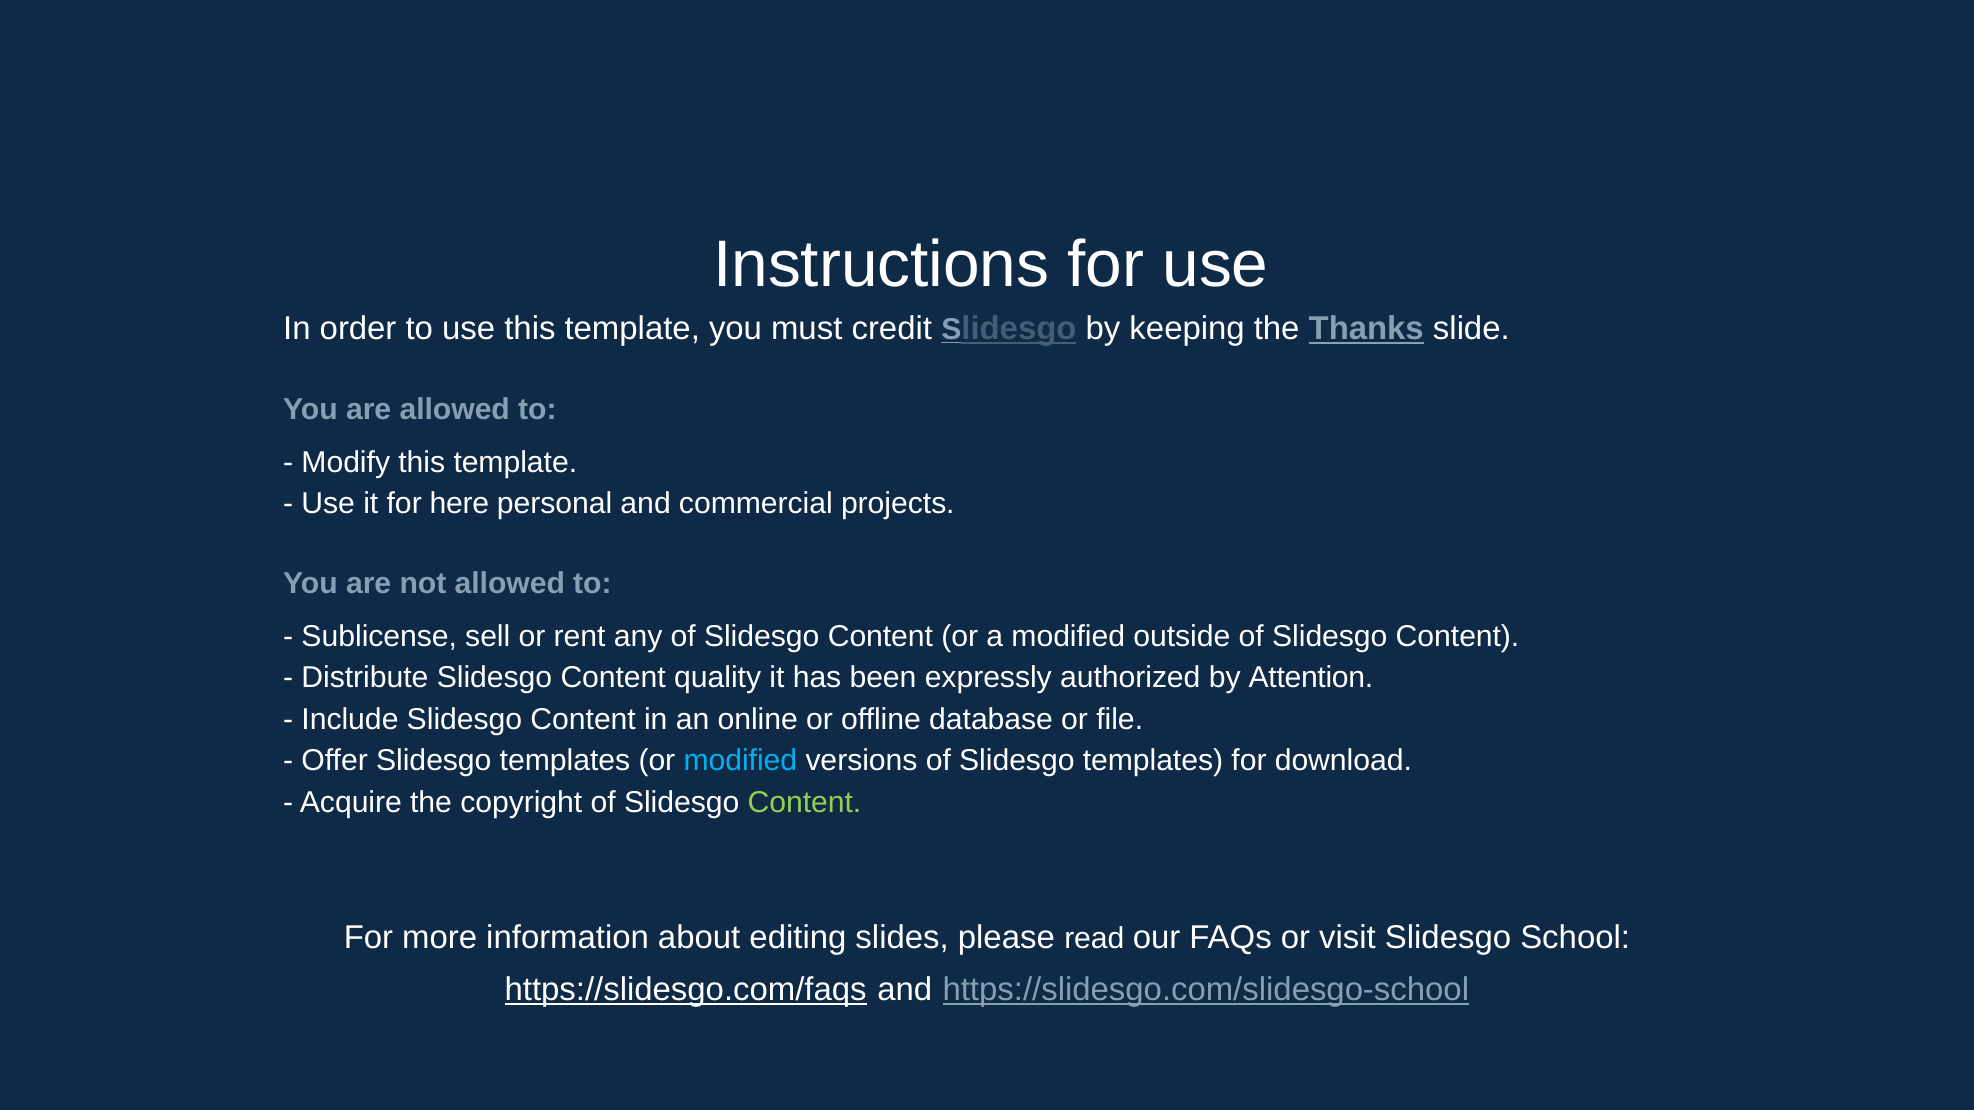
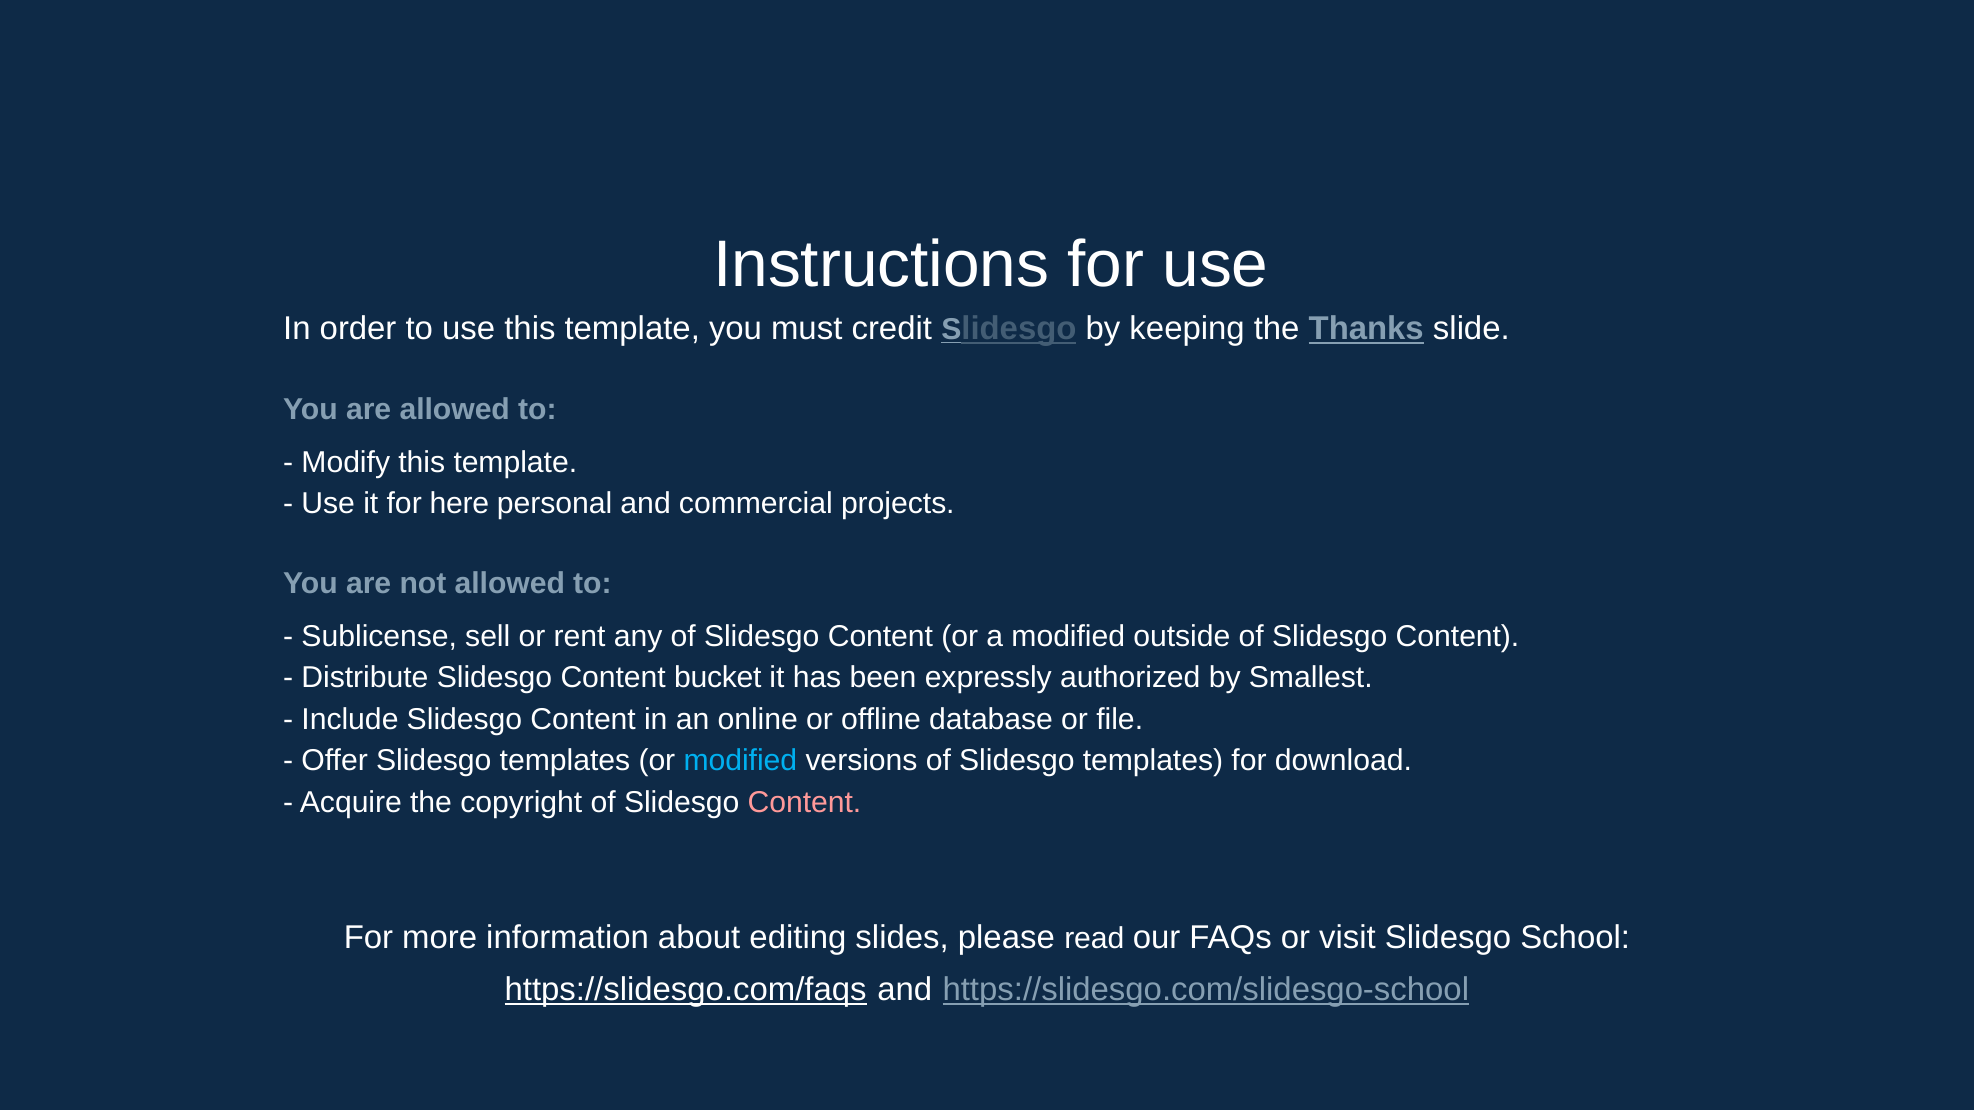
quality: quality -> bucket
Attention: Attention -> Smallest
Content at (804, 803) colour: light green -> pink
